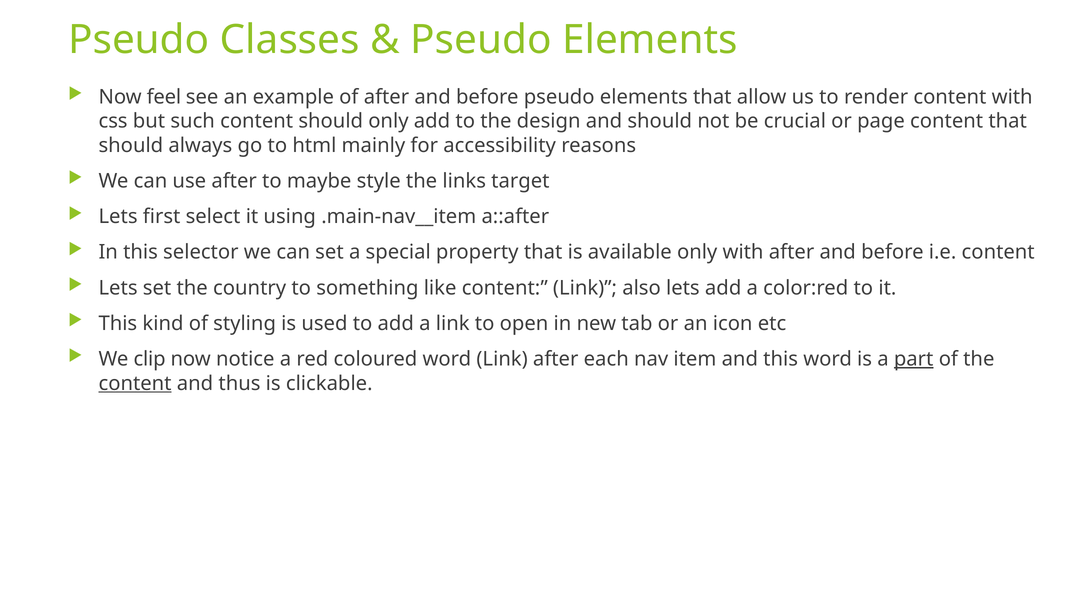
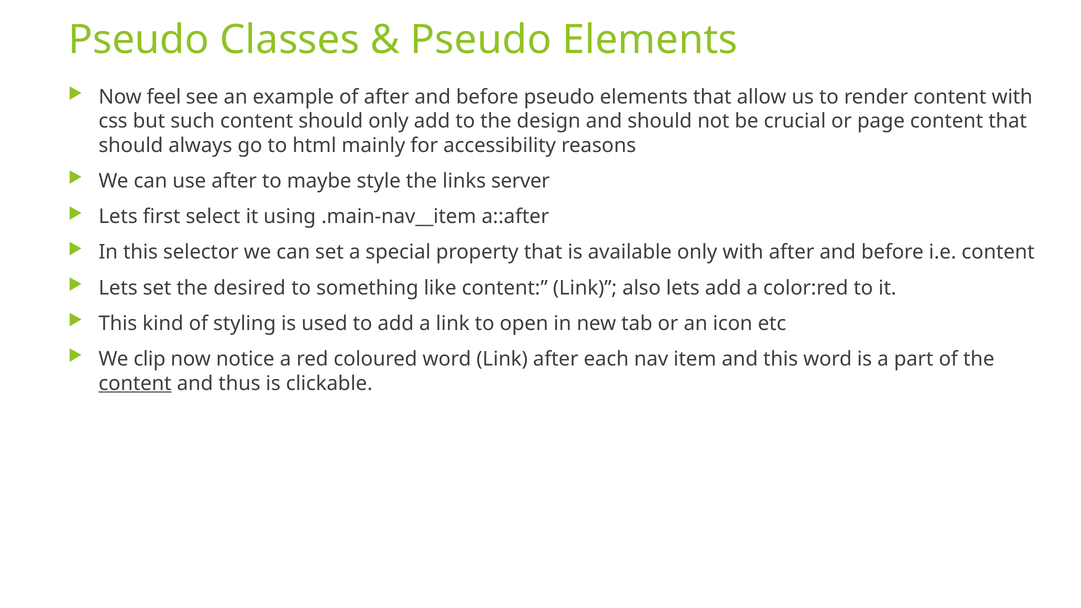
target: target -> server
country: country -> desired
part underline: present -> none
